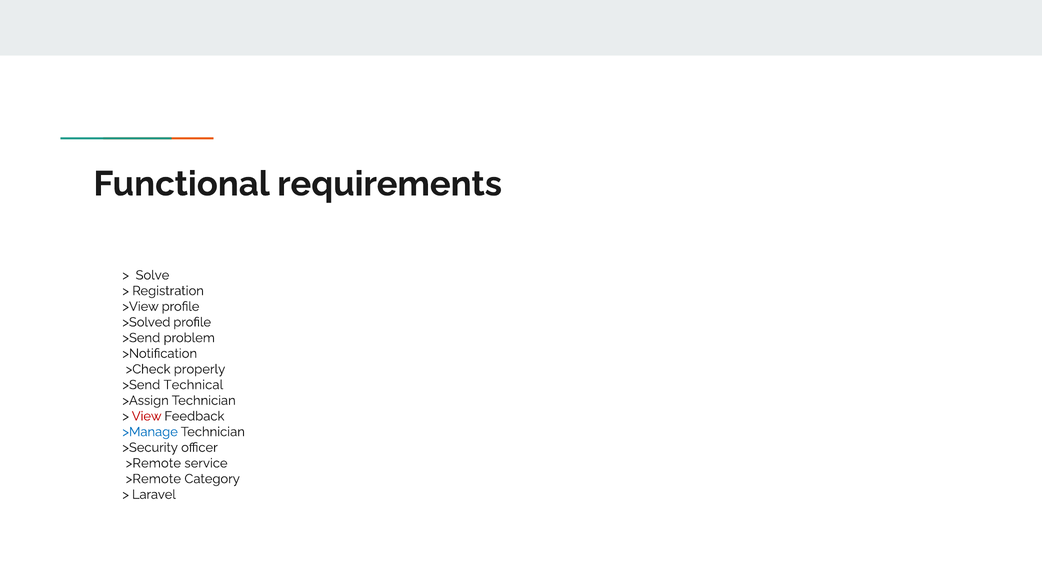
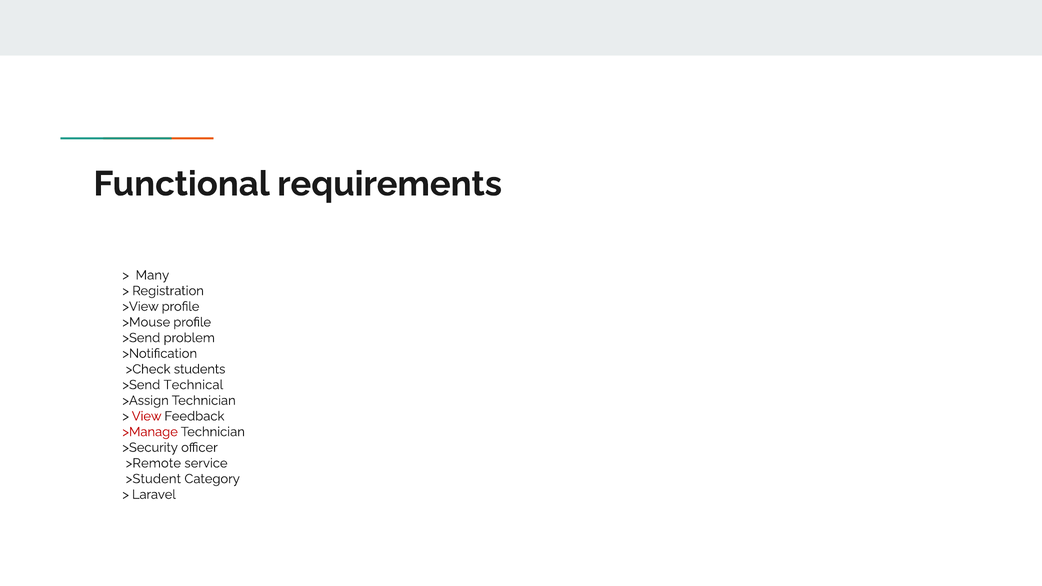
Solve: Solve -> Many
>Solved: >Solved -> >Mouse
properly: properly -> students
>Manage colour: blue -> red
>Remote at (153, 479): >Remote -> >Student
